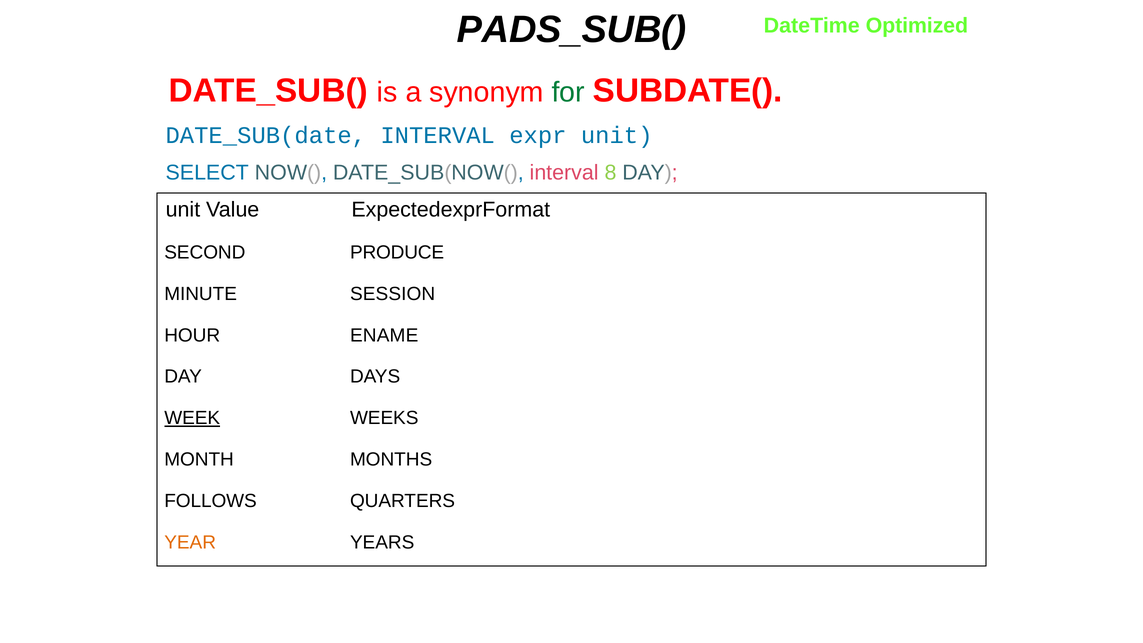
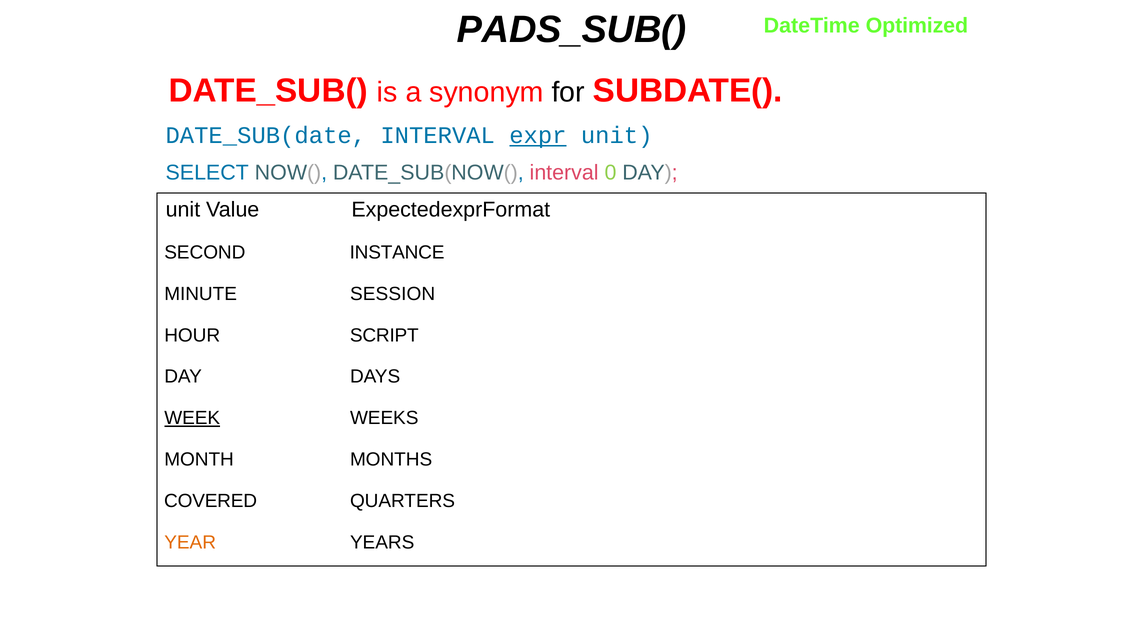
for colour: green -> black
expr underline: none -> present
8: 8 -> 0
PRODUCE: PRODUCE -> INSTANCE
ENAME: ENAME -> SCRIPT
FOLLOWS: FOLLOWS -> COVERED
